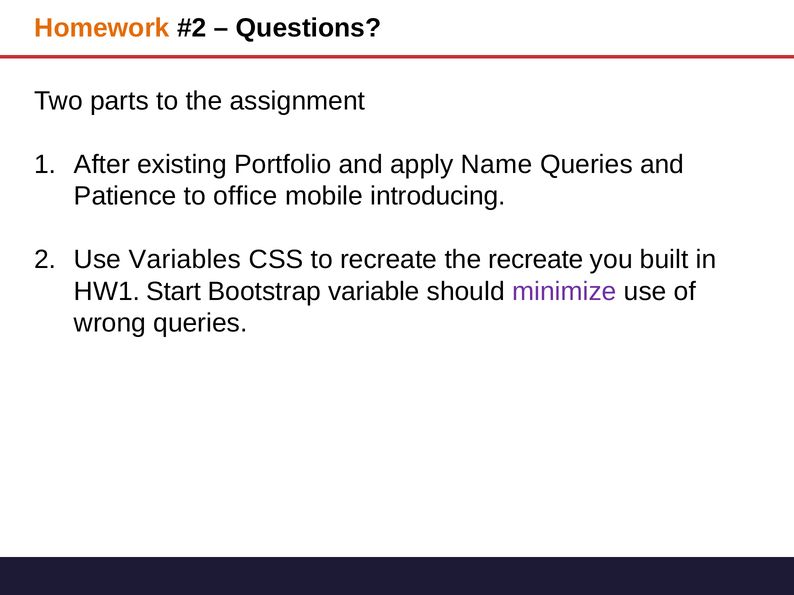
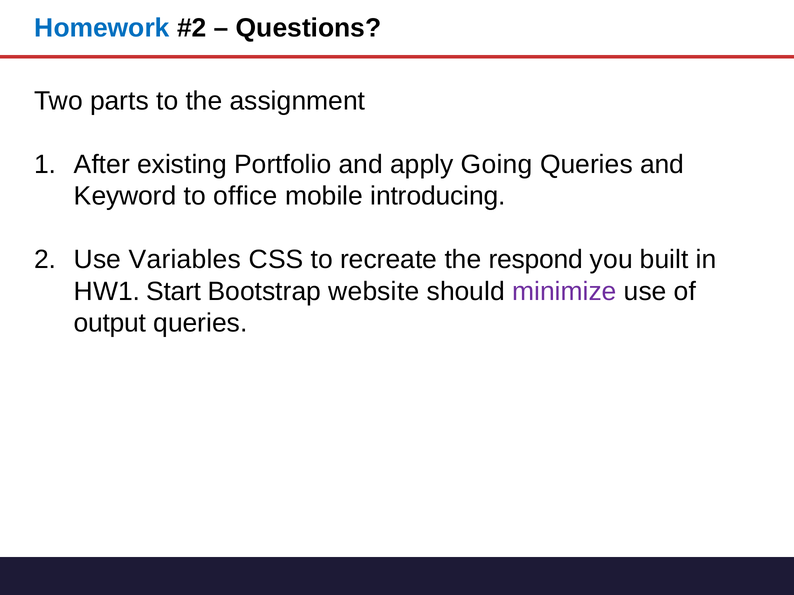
Homework colour: orange -> blue
Name: Name -> Going
Patience: Patience -> Keyword
the recreate: recreate -> respond
variable: variable -> website
wrong: wrong -> output
